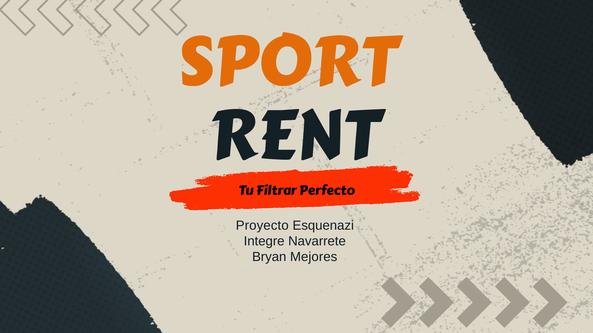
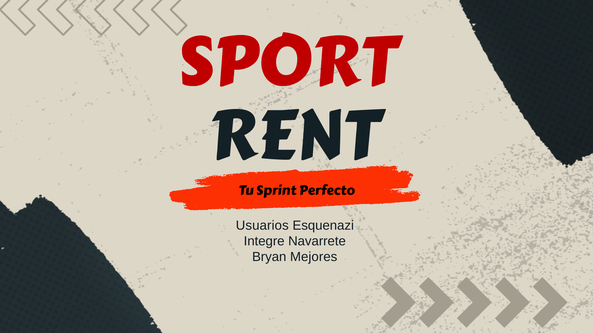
SPORT colour: orange -> red
Filtrar: Filtrar -> Sprint
Proyecto: Proyecto -> Usuarios
